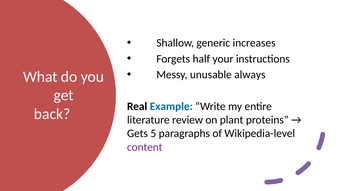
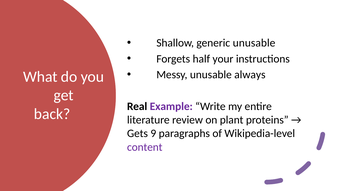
generic increases: increases -> unusable
Example colour: blue -> purple
5: 5 -> 9
